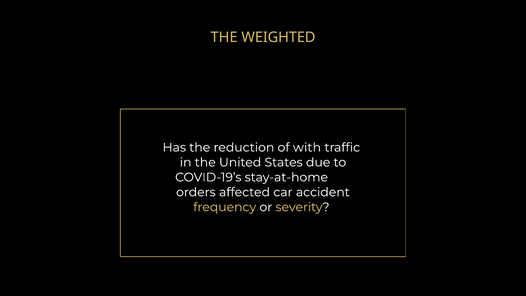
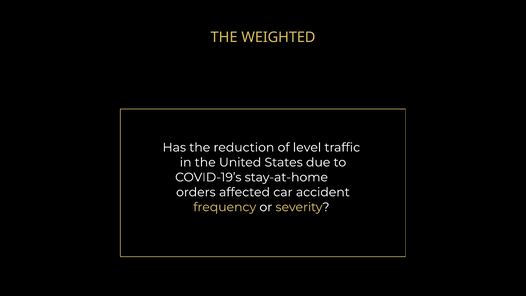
with: with -> level
